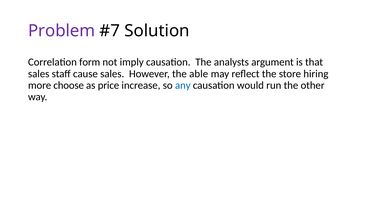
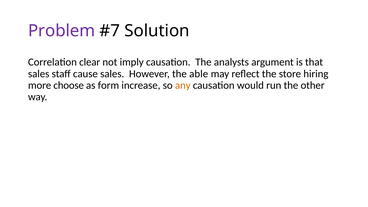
form: form -> clear
price: price -> form
any colour: blue -> orange
